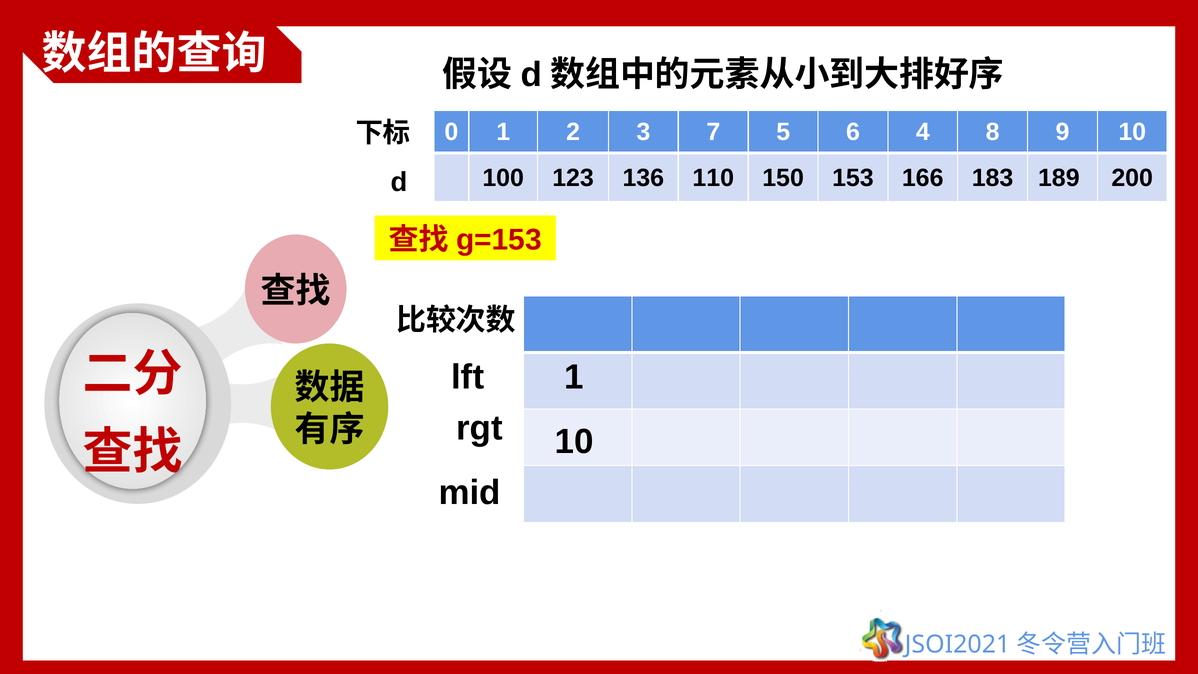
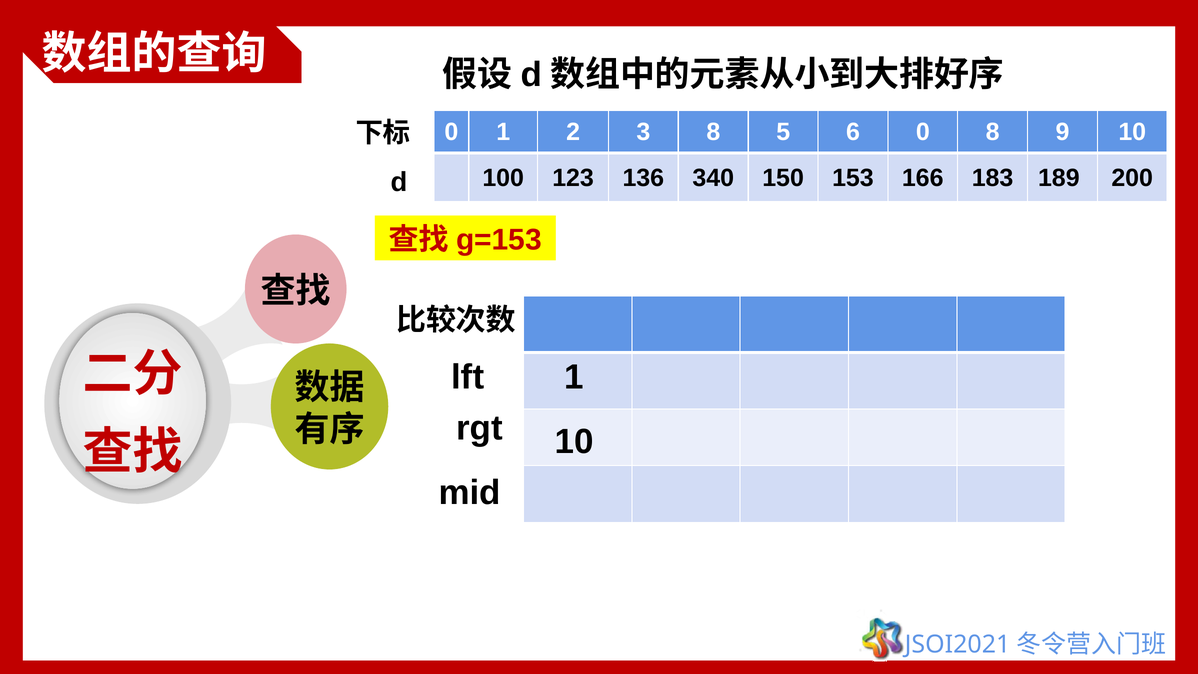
3 7: 7 -> 8
6 4: 4 -> 0
110: 110 -> 340
